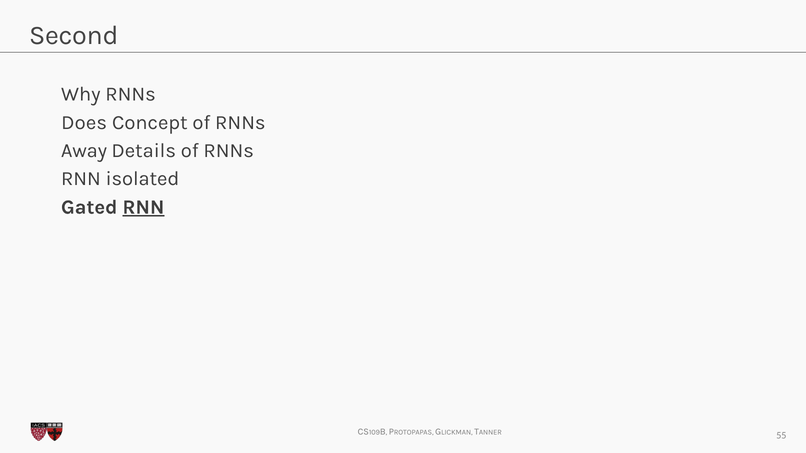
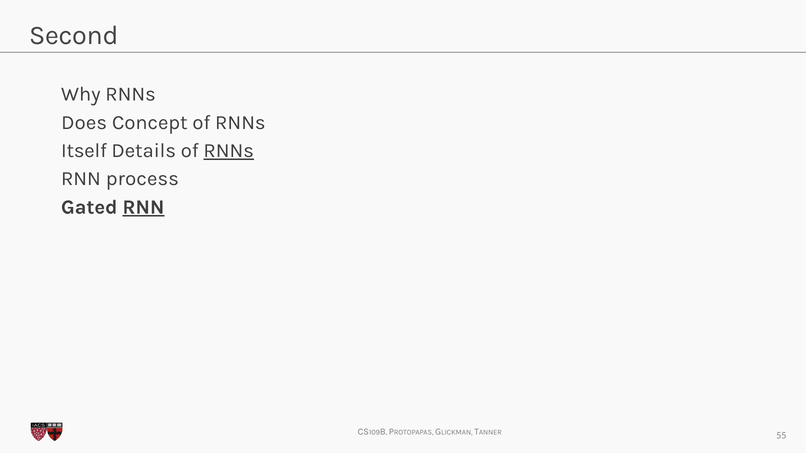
Away: Away -> Itself
RNNs at (229, 151) underline: none -> present
isolated: isolated -> process
